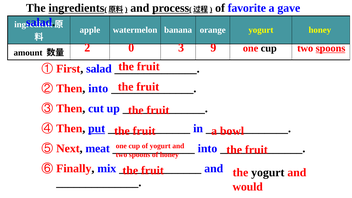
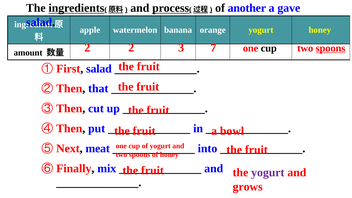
favorite: favorite -> another
2 0: 0 -> 2
9: 9 -> 7
Then into: into -> that
put underline: present -> none
yogurt at (268, 173) colour: black -> purple
would: would -> grows
